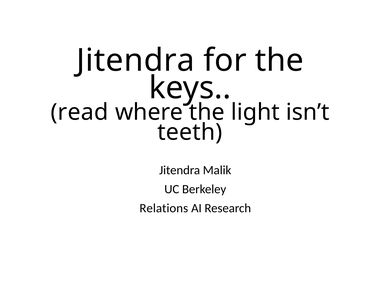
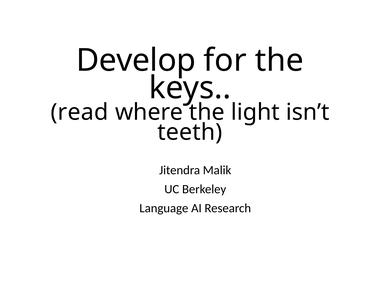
Jitendra at (136, 61): Jitendra -> Develop
Relations: Relations -> Language
